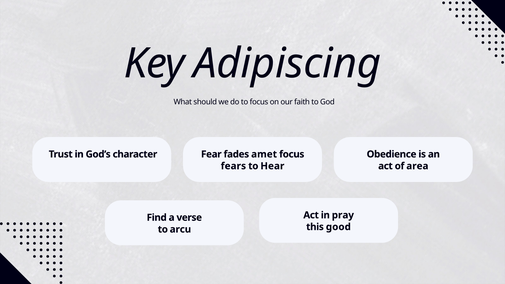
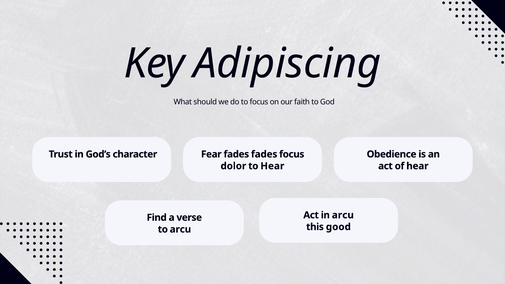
fades amet: amet -> fades
fears: fears -> dolor
of area: area -> hear
in pray: pray -> arcu
